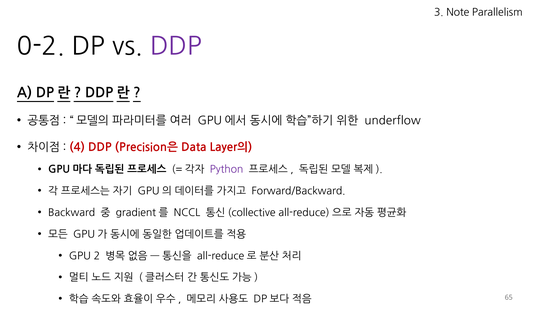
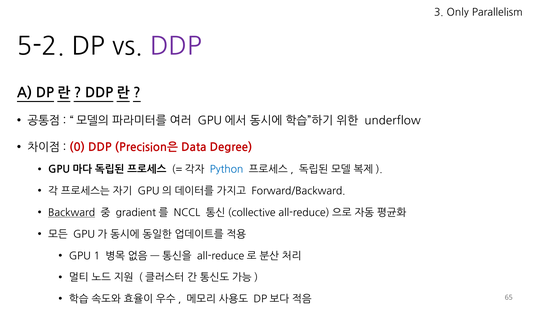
Note: Note -> Only
0-2: 0-2 -> 5-2
4: 4 -> 0
Layer의: Layer의 -> Degree
Python colour: purple -> blue
Backward underline: none -> present
2: 2 -> 1
